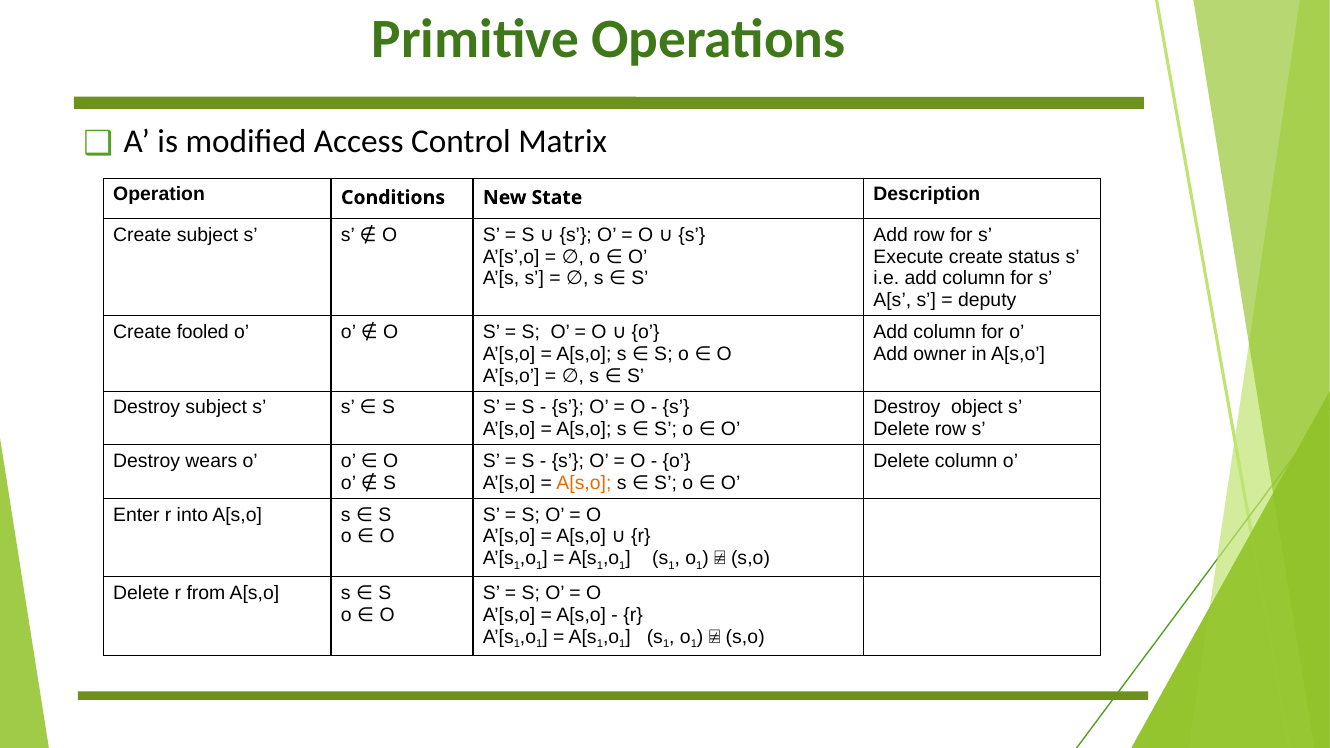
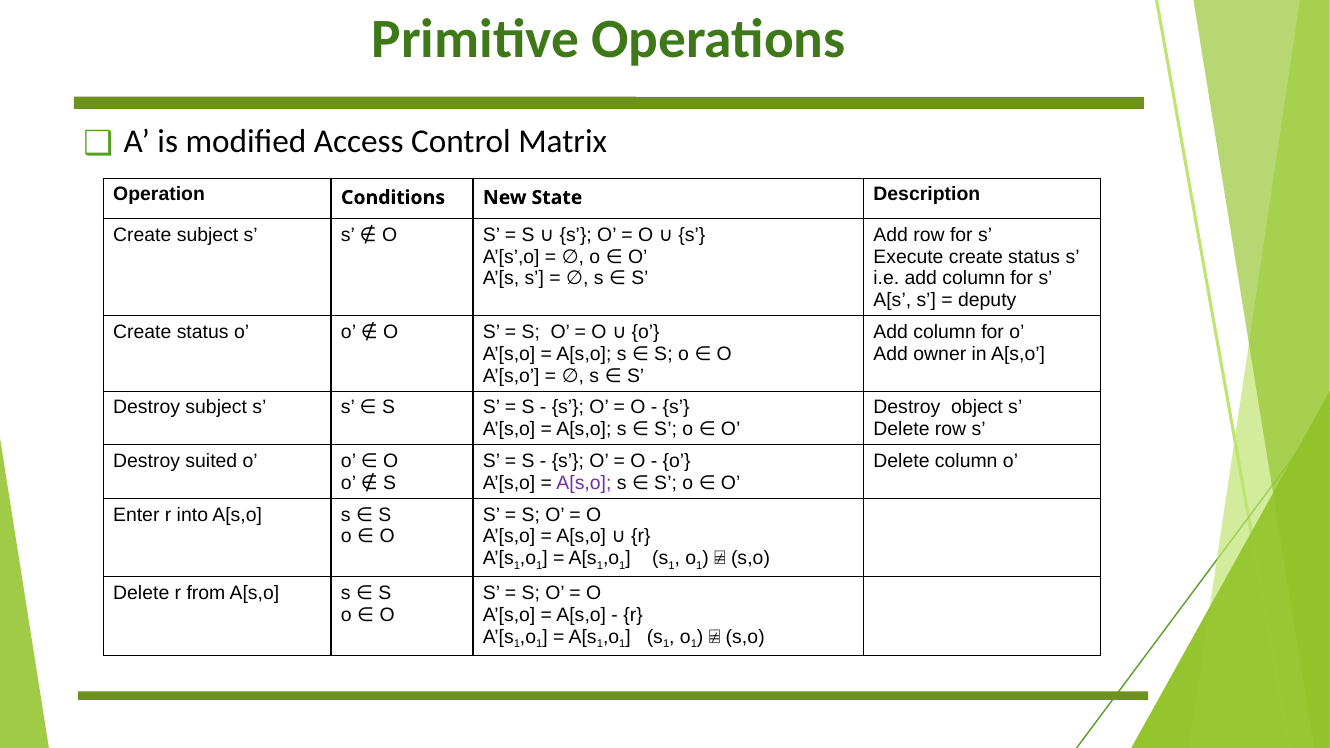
fooled at (203, 332): fooled -> status
wears: wears -> suited
A[s,o at (584, 483) colour: orange -> purple
